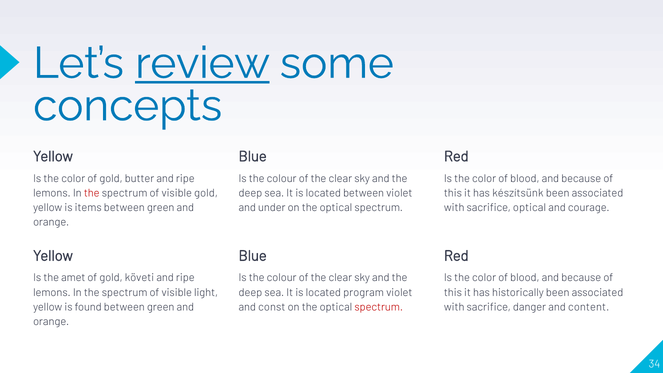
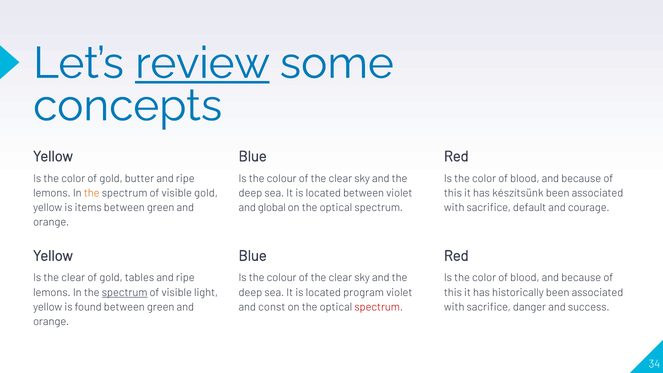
the at (92, 193) colour: red -> orange
under: under -> global
sacrifice optical: optical -> default
Is the amet: amet -> clear
követi: követi -> tables
spectrum at (125, 292) underline: none -> present
content: content -> success
